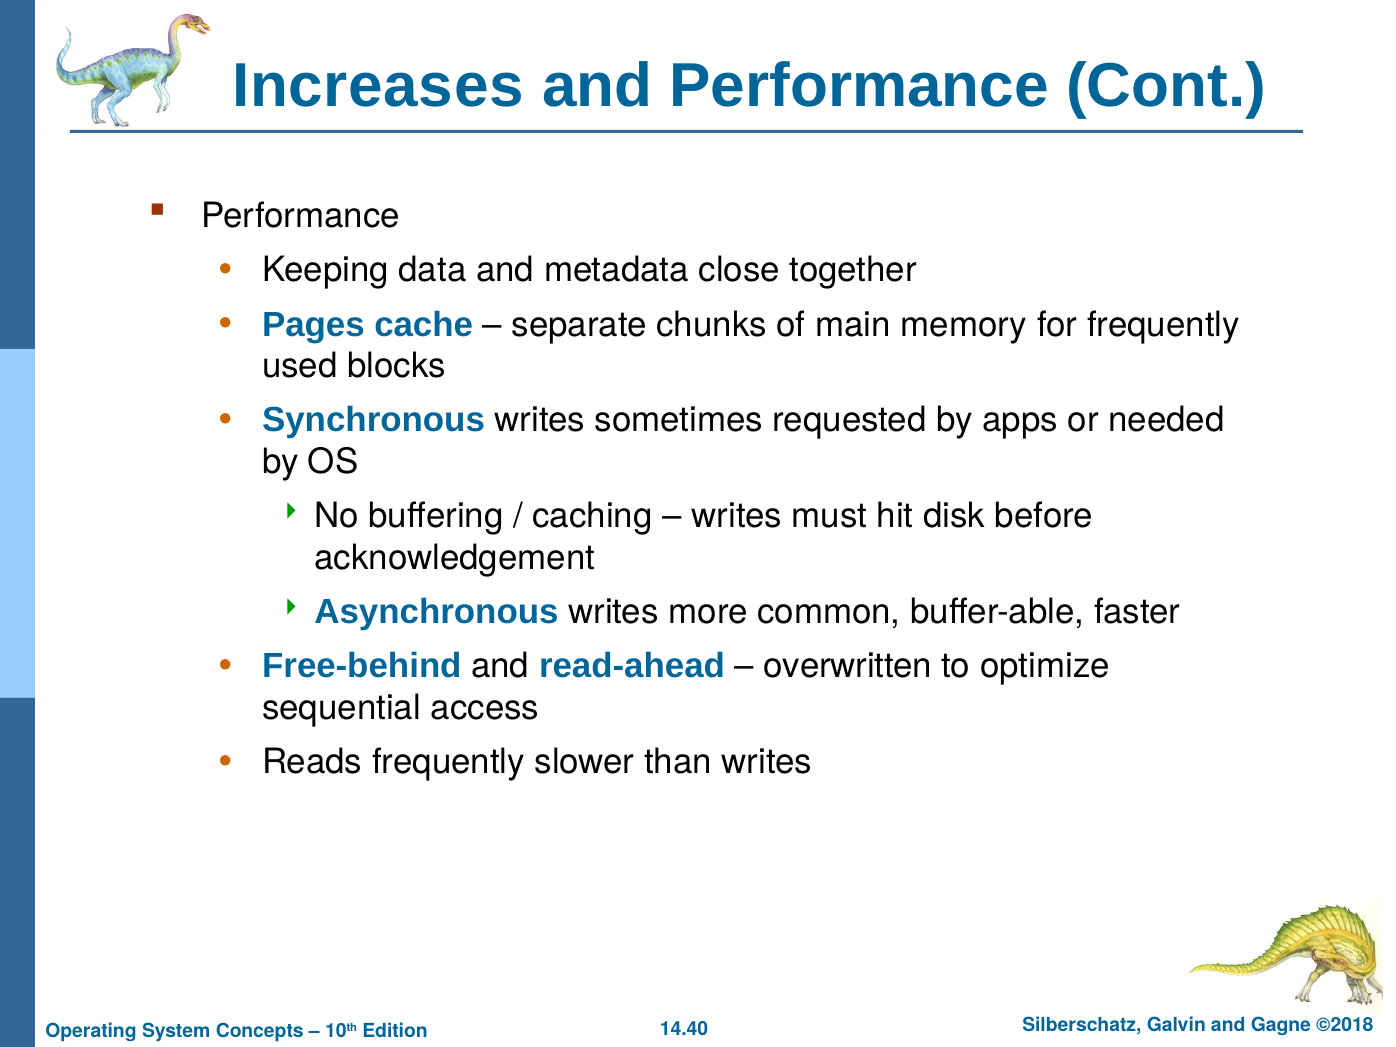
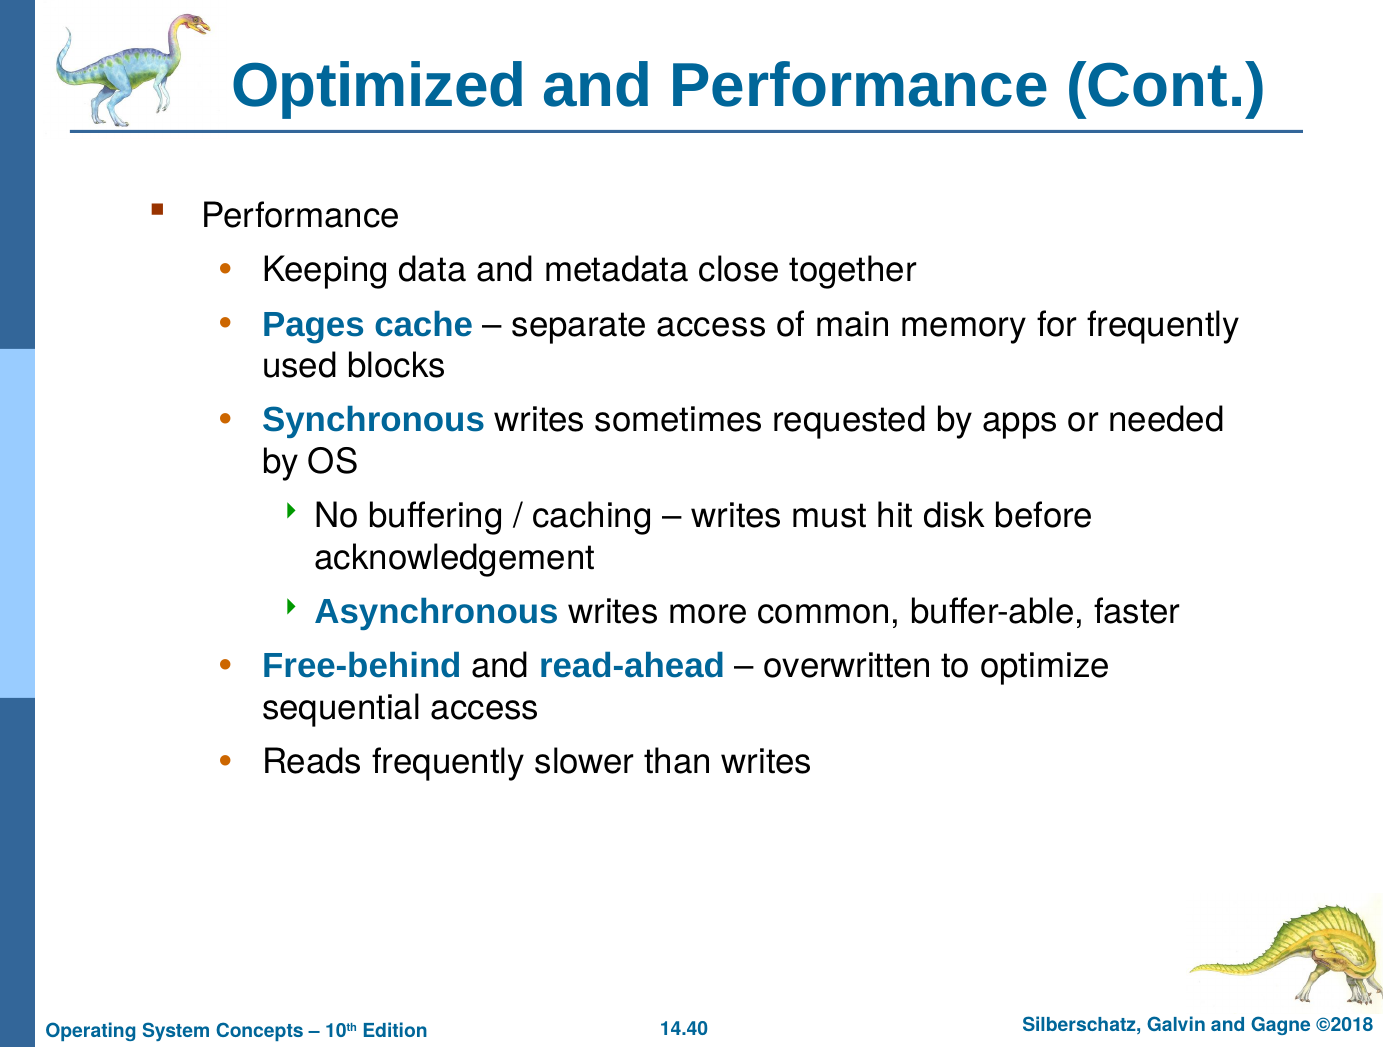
Increases: Increases -> Optimized
separate chunks: chunks -> access
